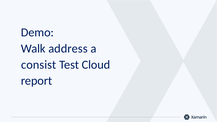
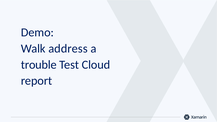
consist: consist -> trouble
